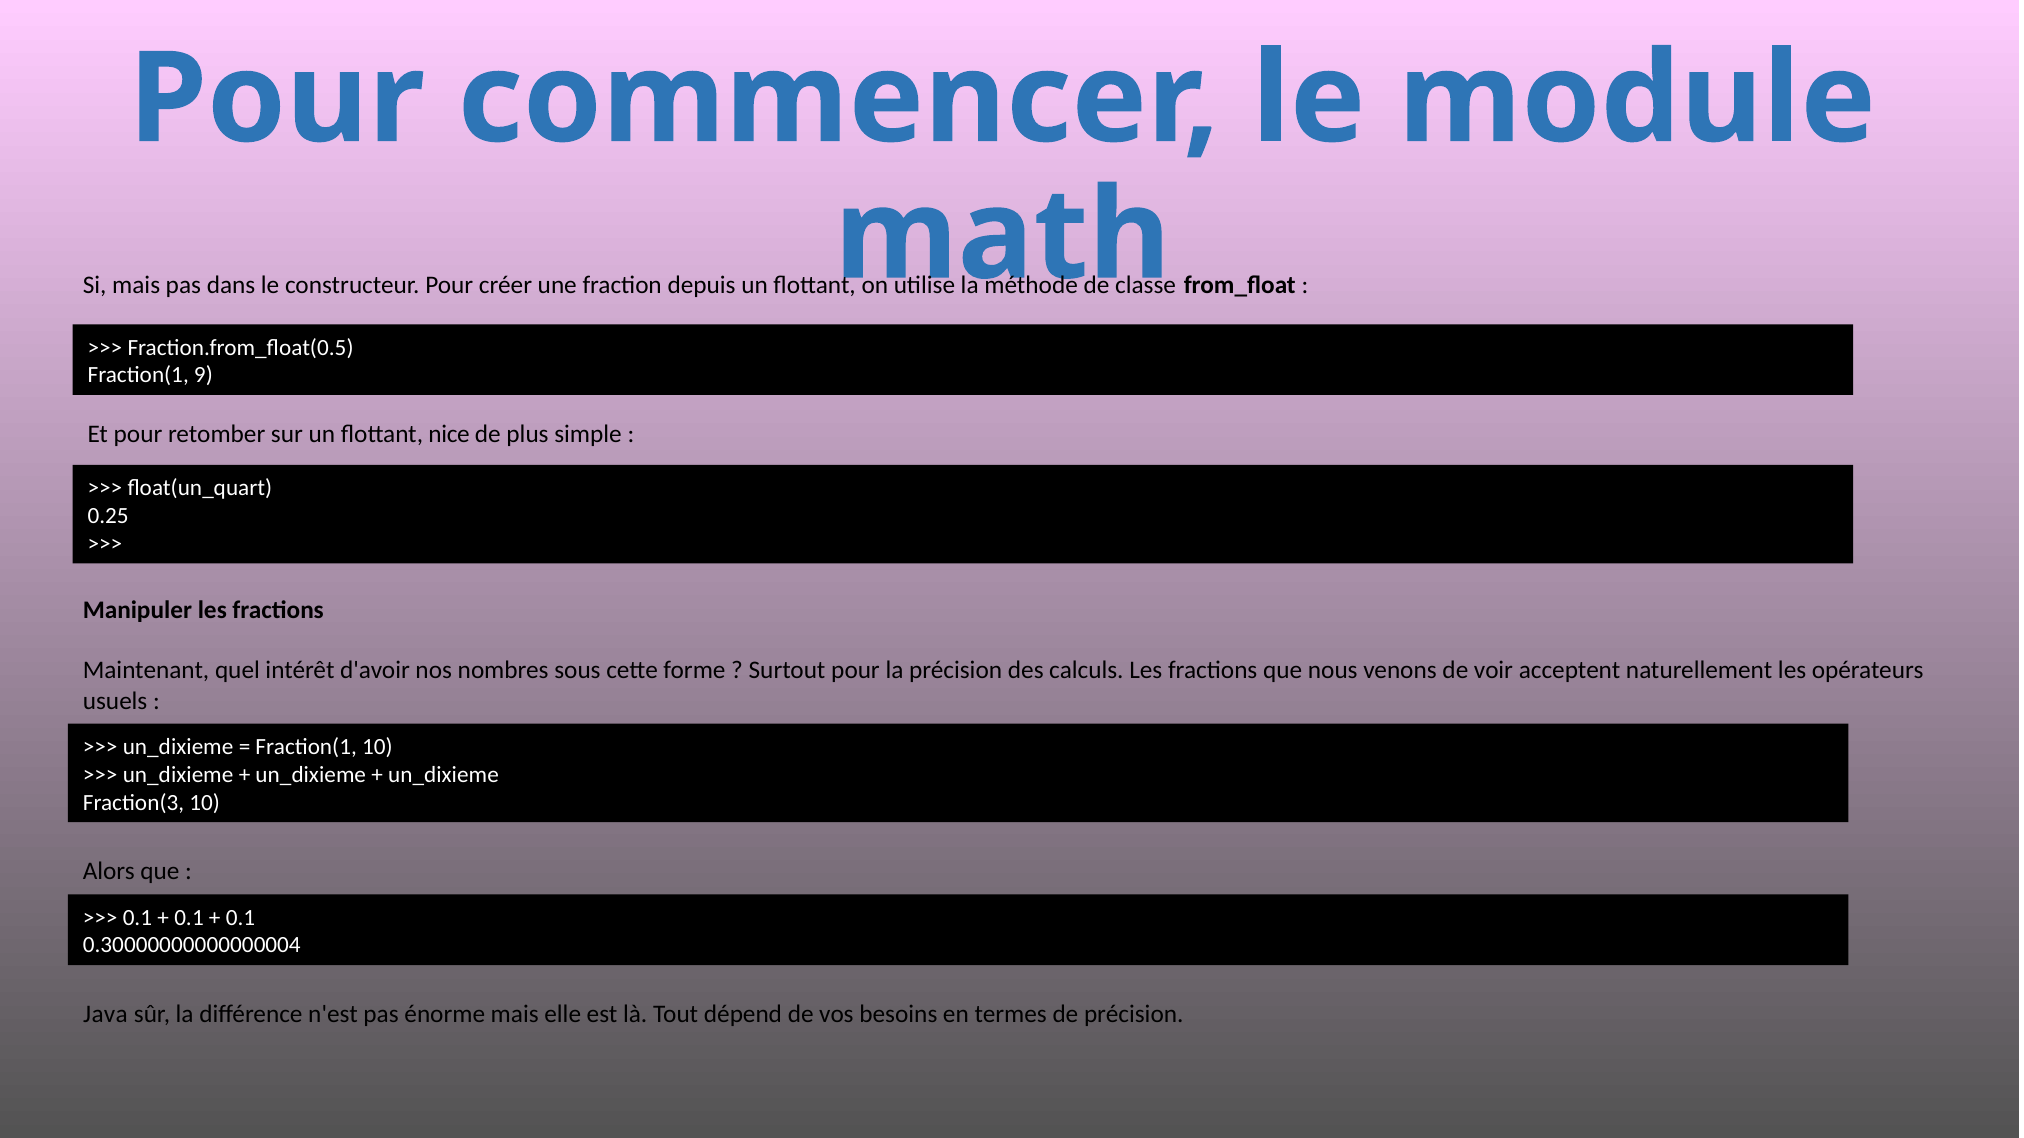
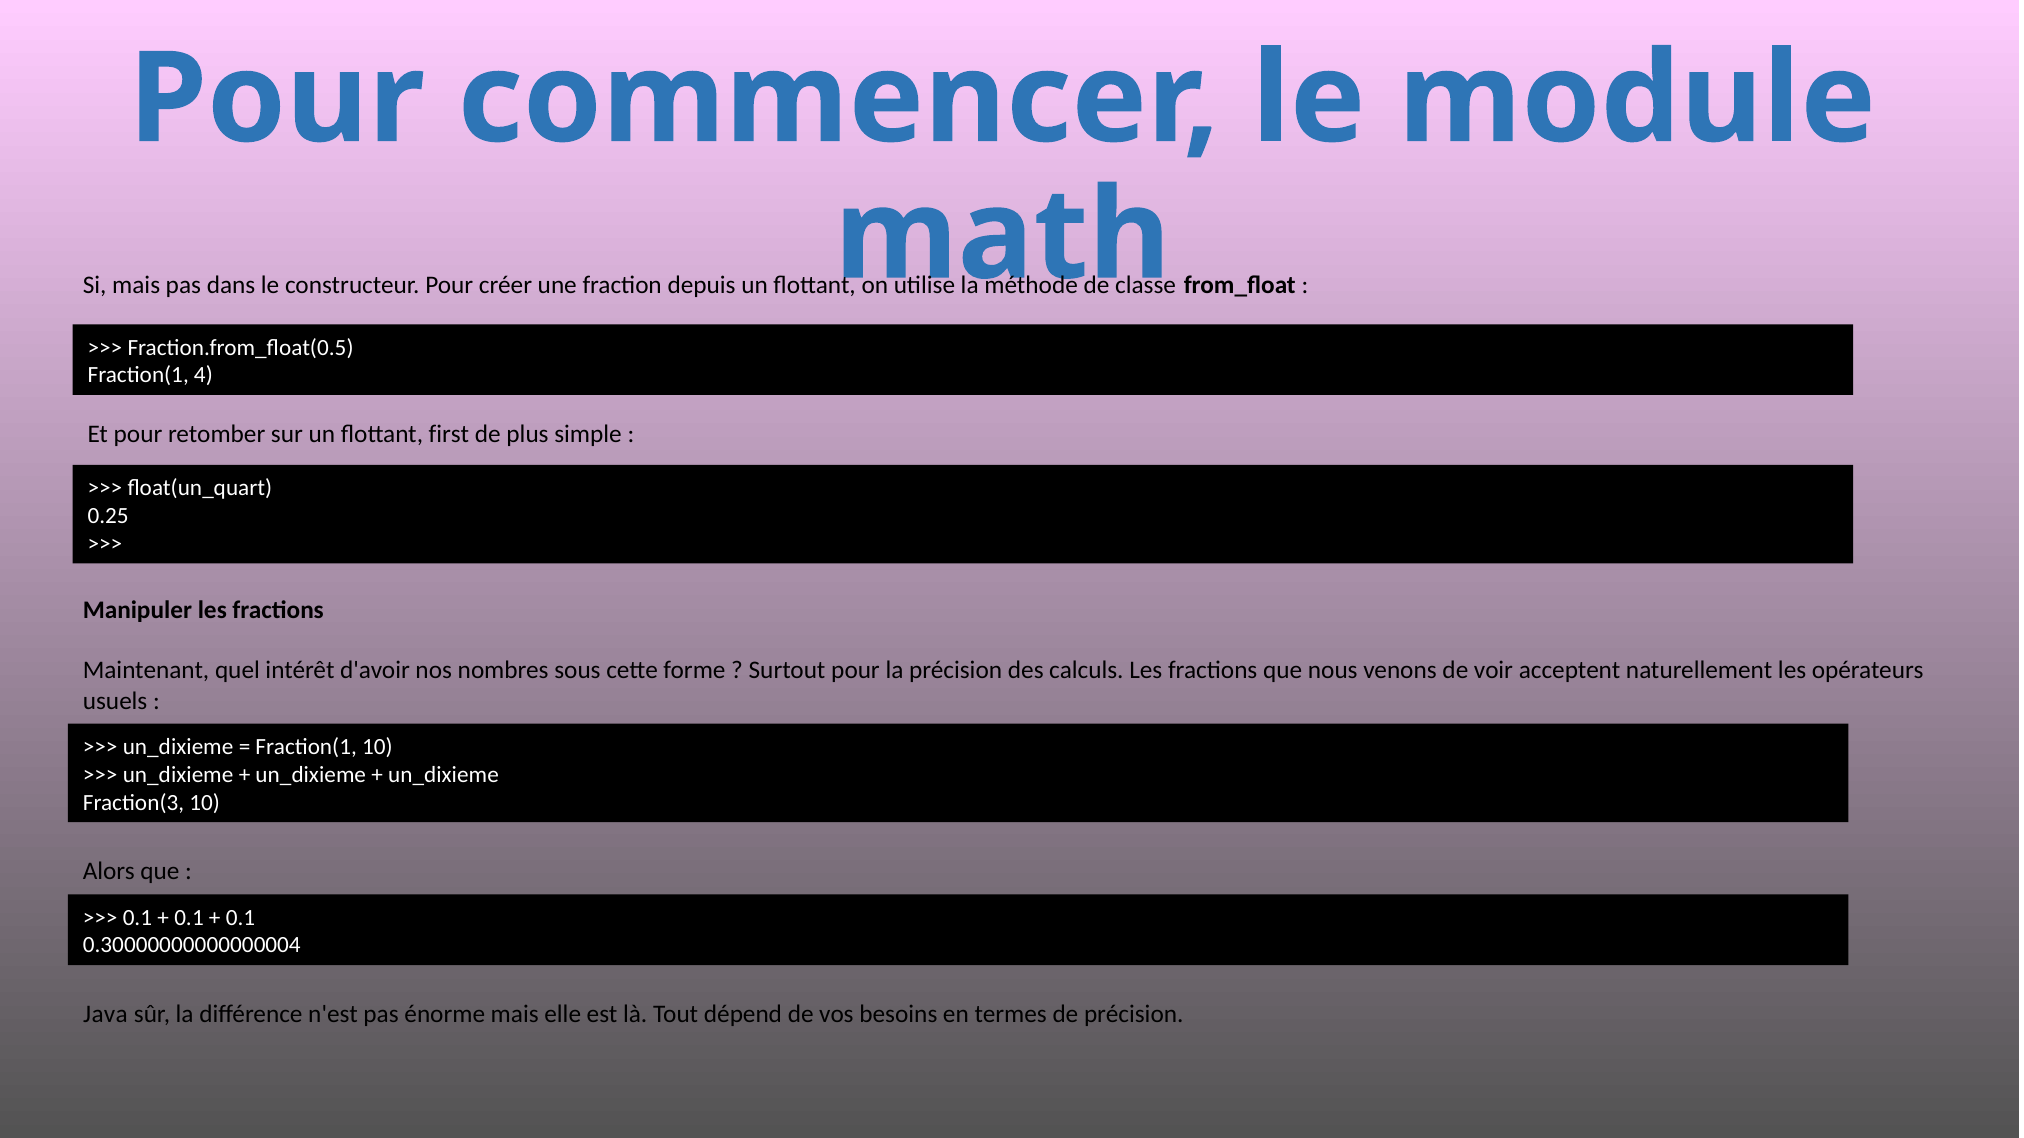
9: 9 -> 4
nice: nice -> first
